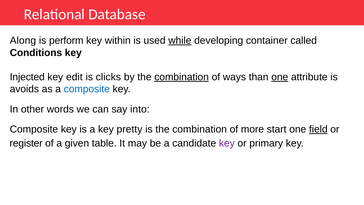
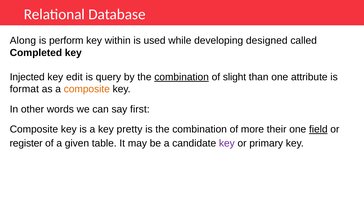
while underline: present -> none
container: container -> designed
Conditions: Conditions -> Completed
clicks: clicks -> query
ways: ways -> slight
one at (280, 77) underline: present -> none
avoids: avoids -> format
composite at (87, 89) colour: blue -> orange
into: into -> first
start: start -> their
